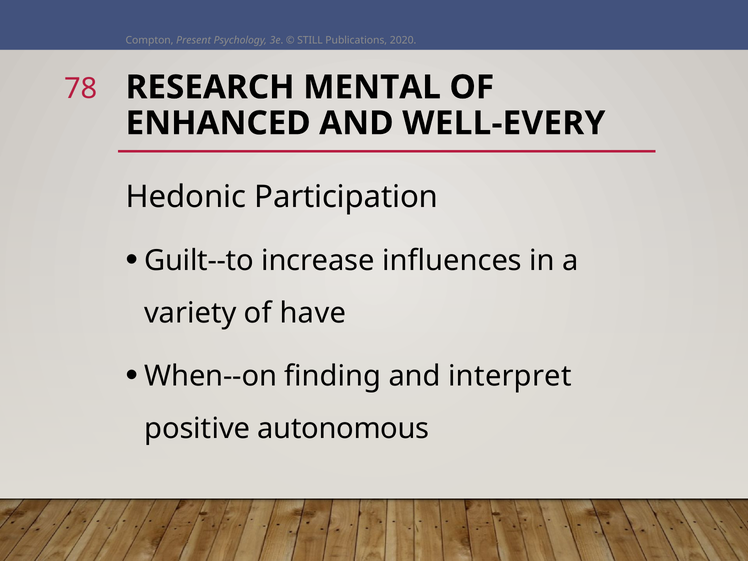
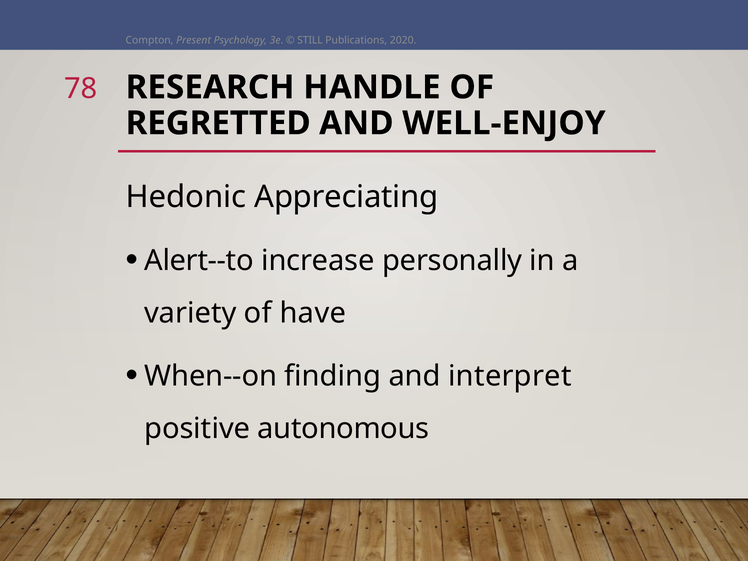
MENTAL: MENTAL -> HANDLE
ENHANCED: ENHANCED -> REGRETTED
WELL-EVERY: WELL-EVERY -> WELL-ENJOY
Participation: Participation -> Appreciating
Guilt--to: Guilt--to -> Alert--to
influences: influences -> personally
